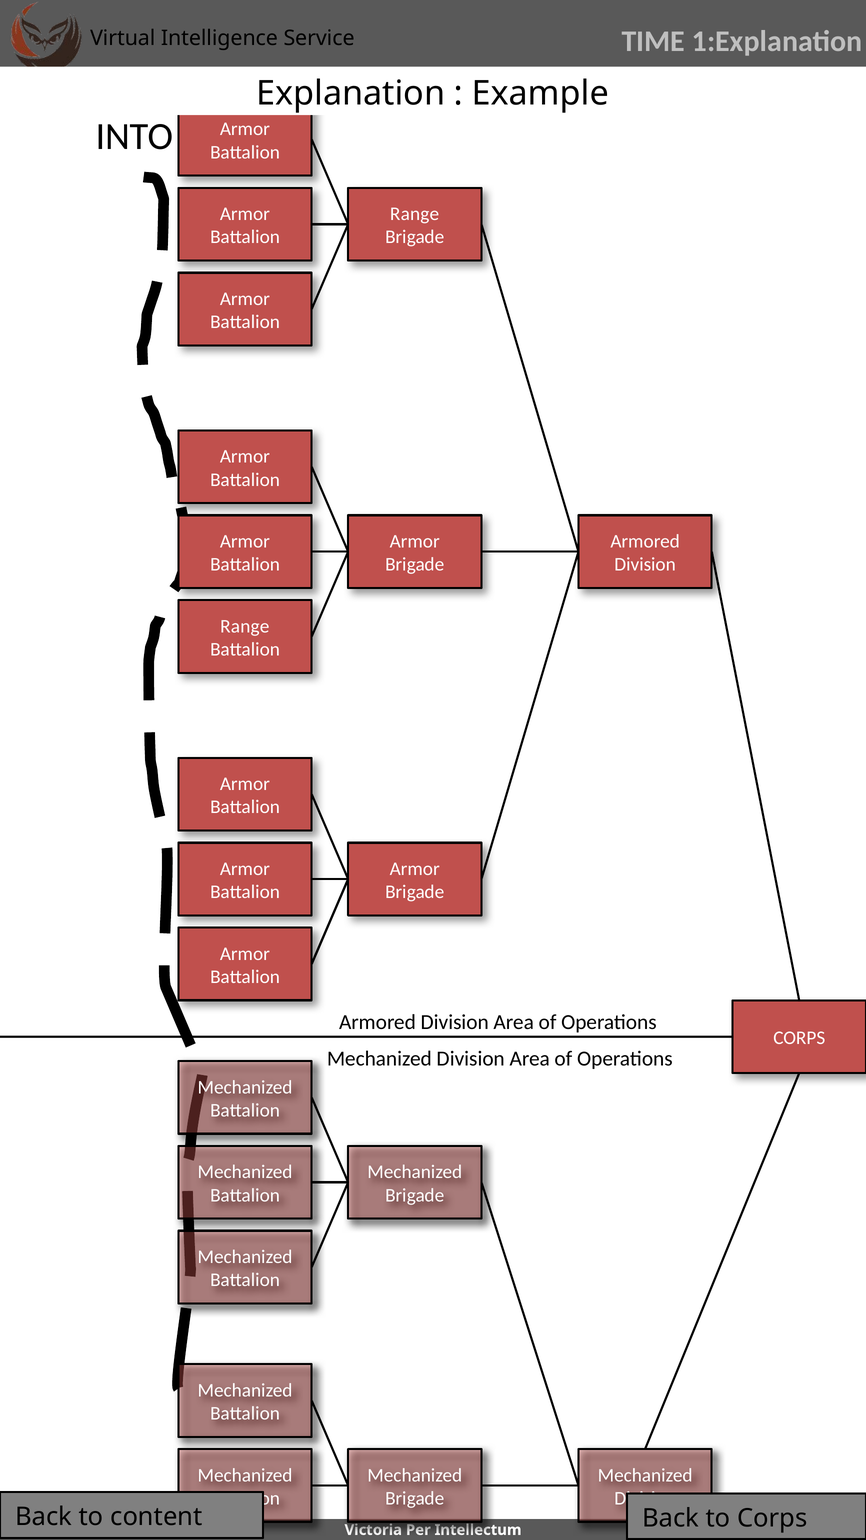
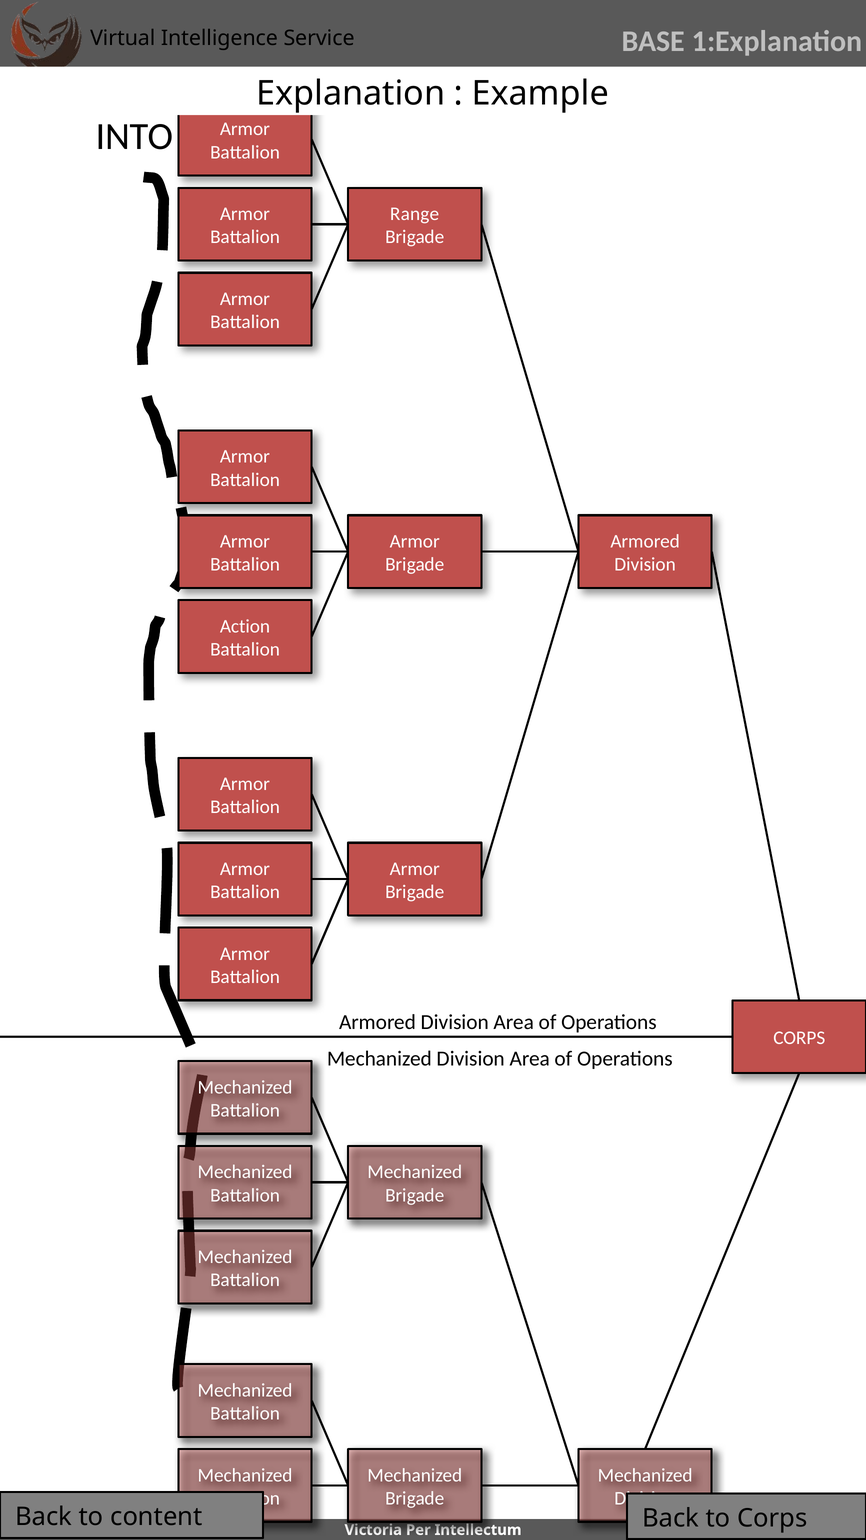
TIME: TIME -> BASE
Range at (245, 626): Range -> Action
